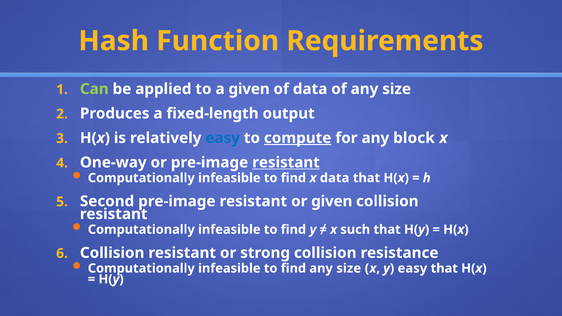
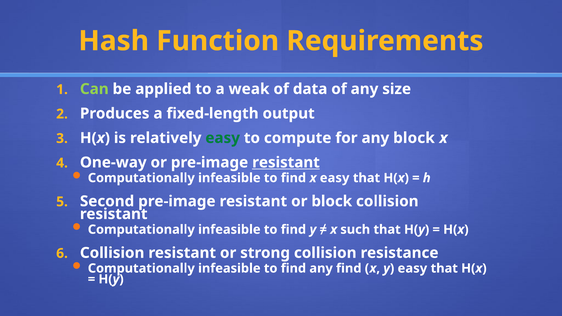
a given: given -> weak
easy at (223, 138) colour: blue -> green
compute underline: present -> none
x data: data -> easy
or given: given -> block
find any size: size -> find
